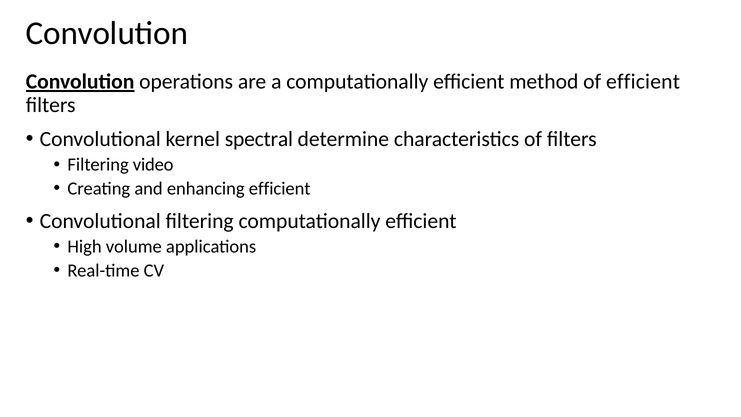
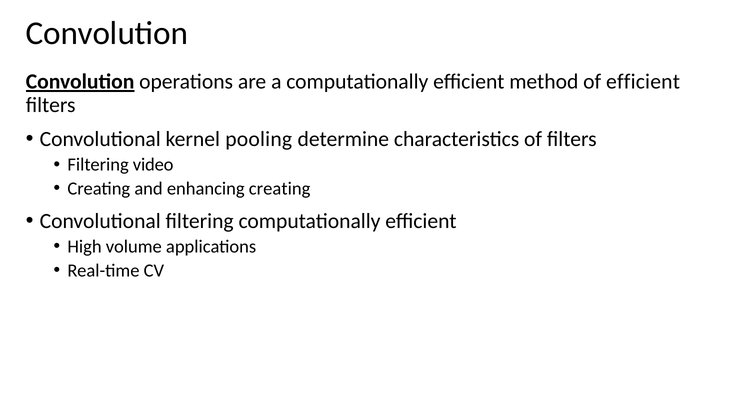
spectral: spectral -> pooling
enhancing efficient: efficient -> creating
